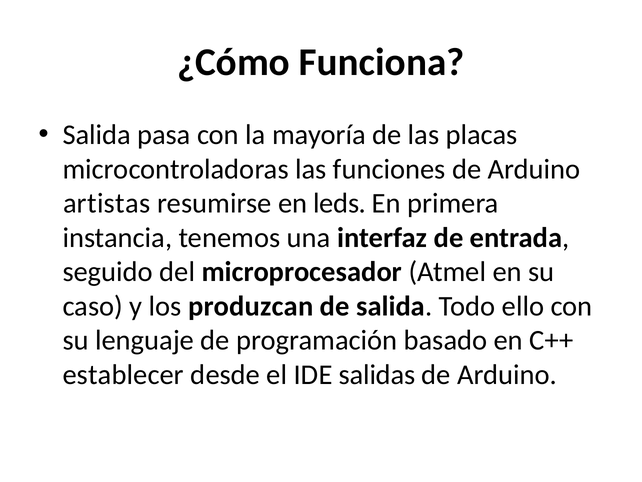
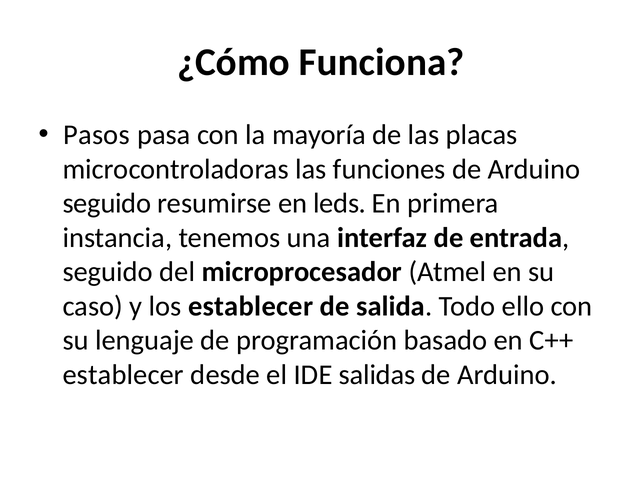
Salida at (97, 135): Salida -> Pasos
artistas at (107, 203): artistas -> seguido
los produzcan: produzcan -> establecer
